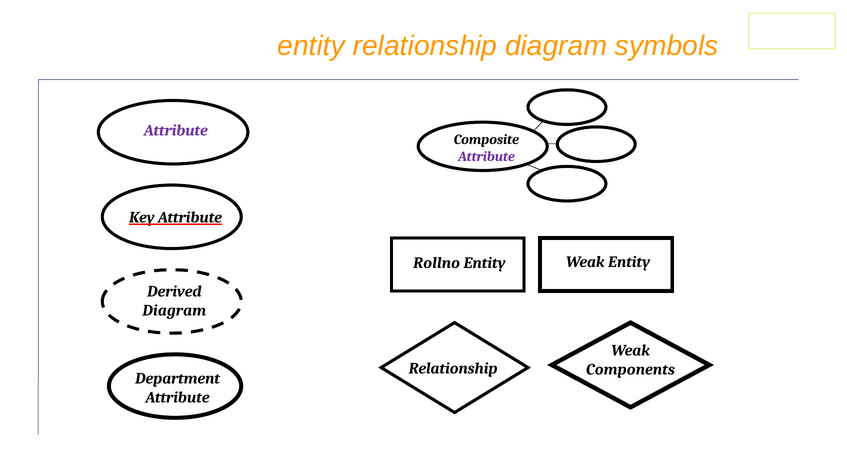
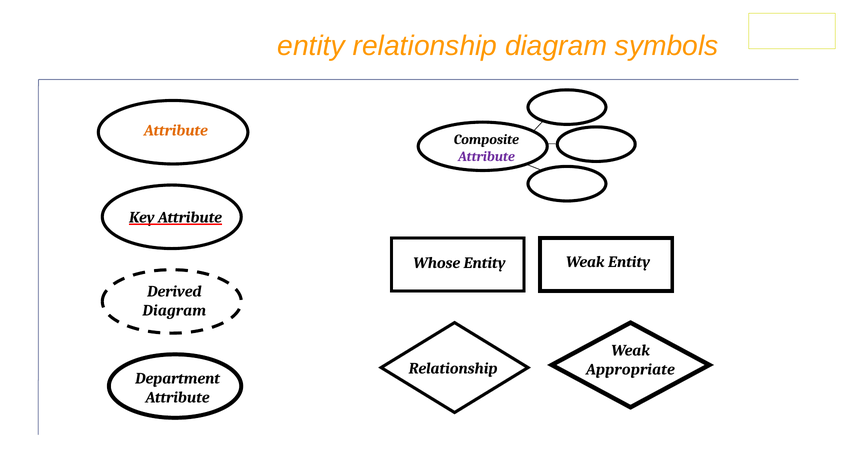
Attribute at (176, 130) colour: purple -> orange
Rollno: Rollno -> Whose
Components: Components -> Appropriate
